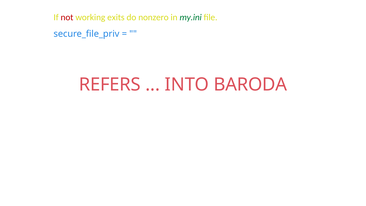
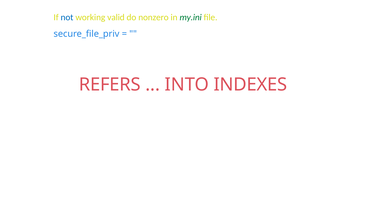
not colour: red -> blue
exits: exits -> valid
BARODA: BARODA -> INDEXES
